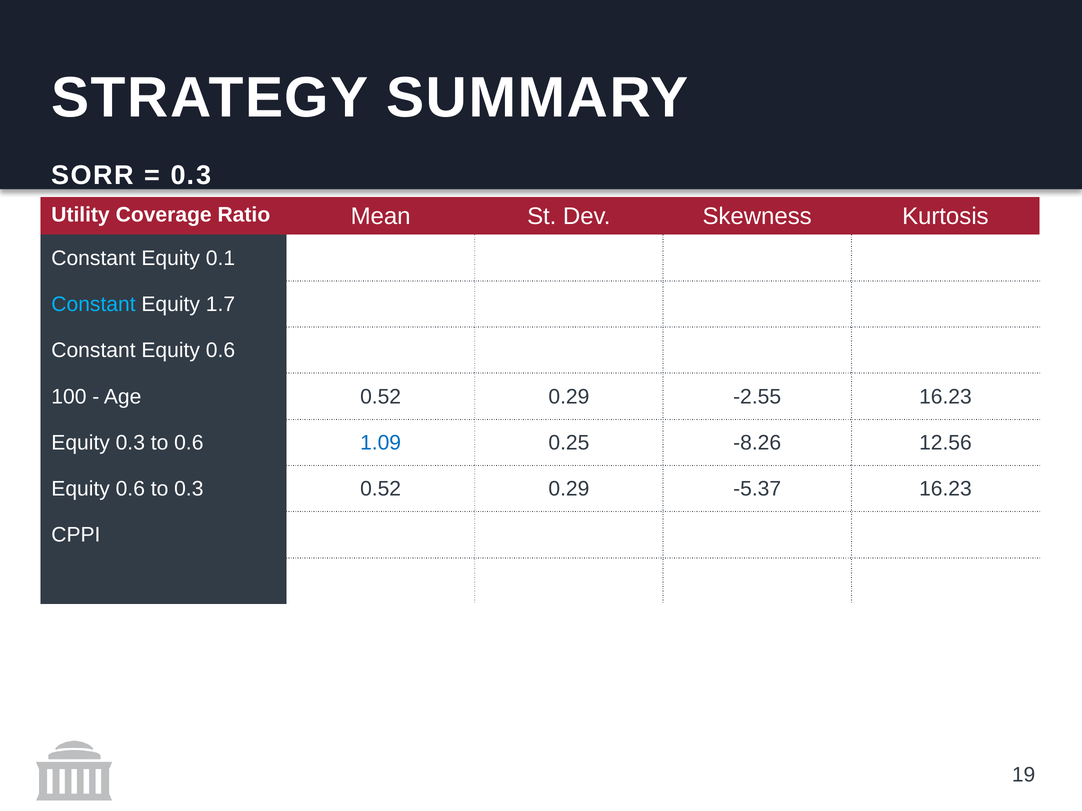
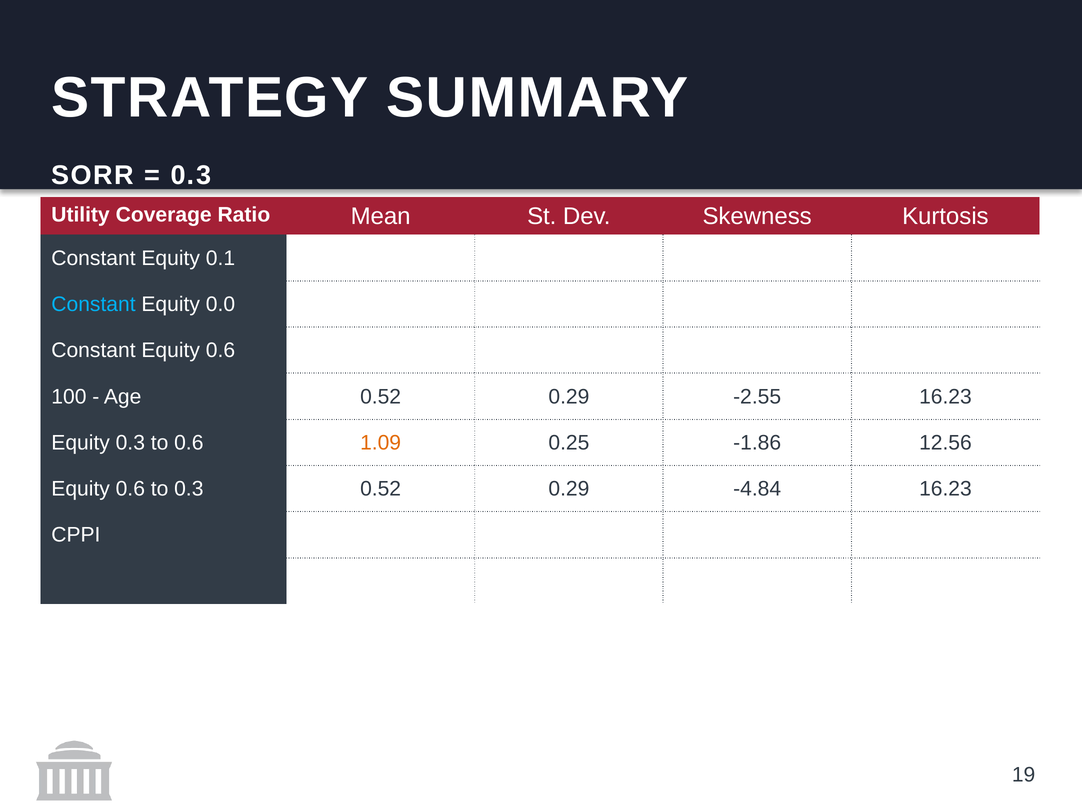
1.7: 1.7 -> 0.0
1.09 colour: blue -> orange
-8.26: -8.26 -> -1.86
-5.37: -5.37 -> -4.84
